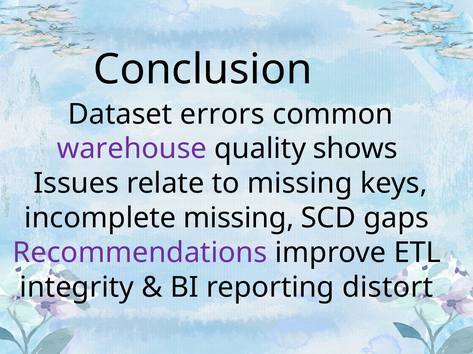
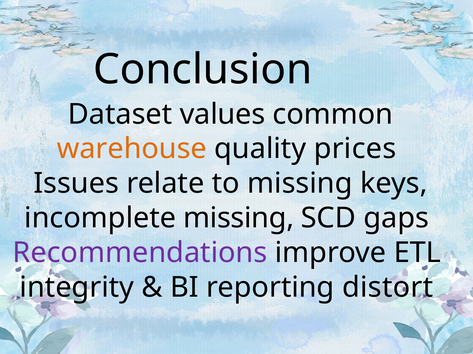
errors: errors -> values
warehouse colour: purple -> orange
shows: shows -> prices
